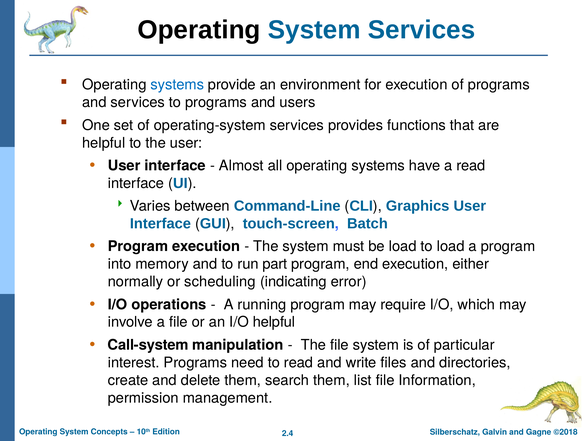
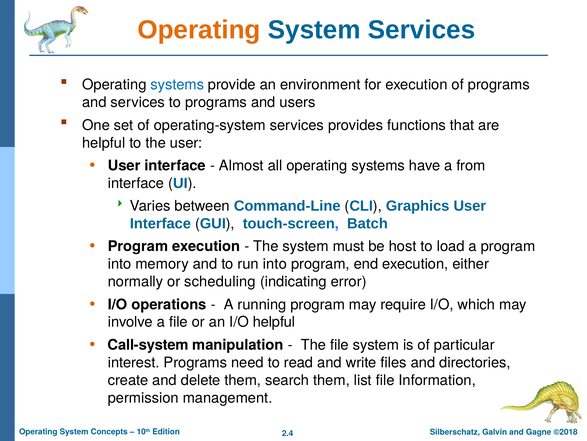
Operating at (199, 30) colour: black -> orange
a read: read -> from
be load: load -> host
run part: part -> into
